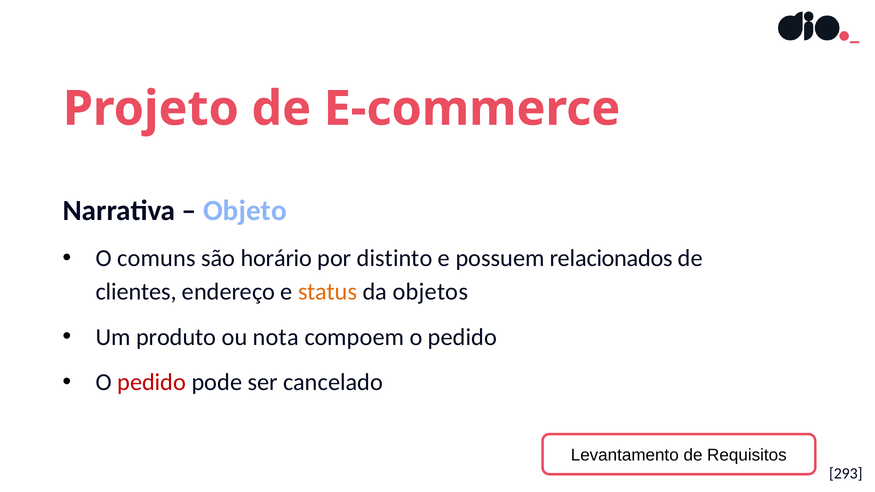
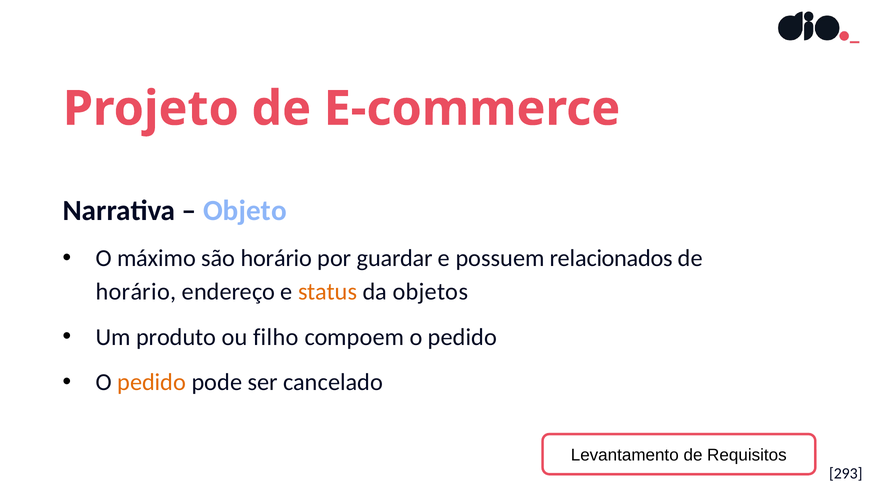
comuns: comuns -> máximo
distinto: distinto -> guardar
clientes at (136, 292): clientes -> horário
nota: nota -> filho
pedido at (152, 383) colour: red -> orange
